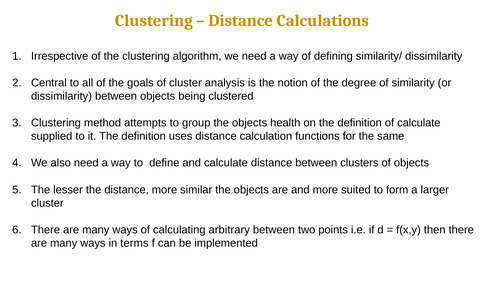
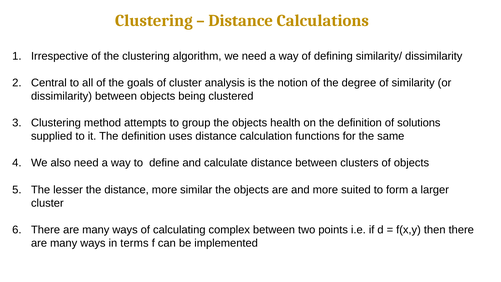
of calculate: calculate -> solutions
arbitrary: arbitrary -> complex
